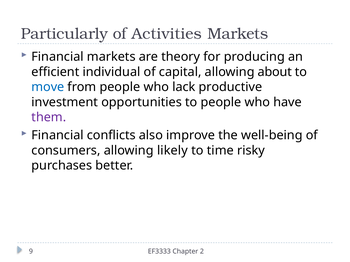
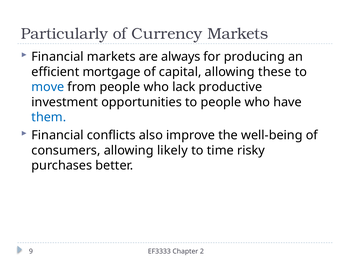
Activities: Activities -> Currency
theory: theory -> always
individual: individual -> mortgage
about: about -> these
them colour: purple -> blue
